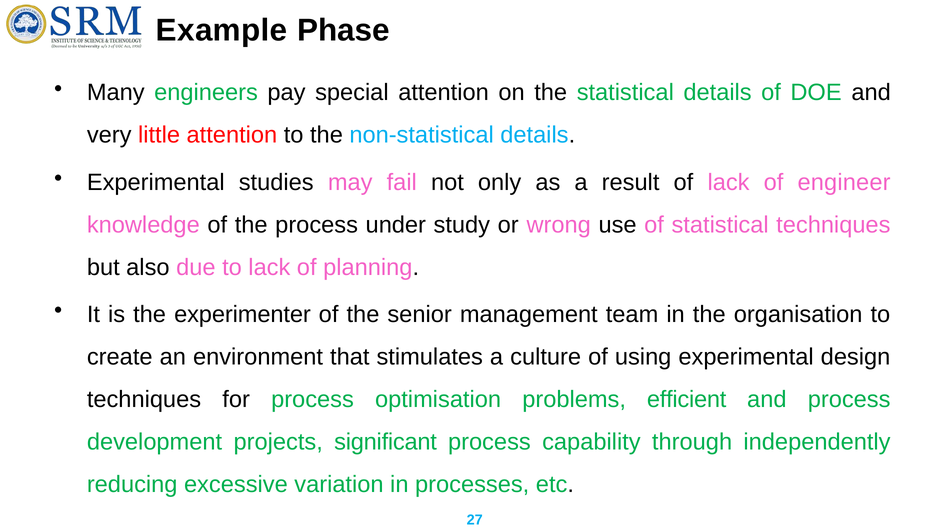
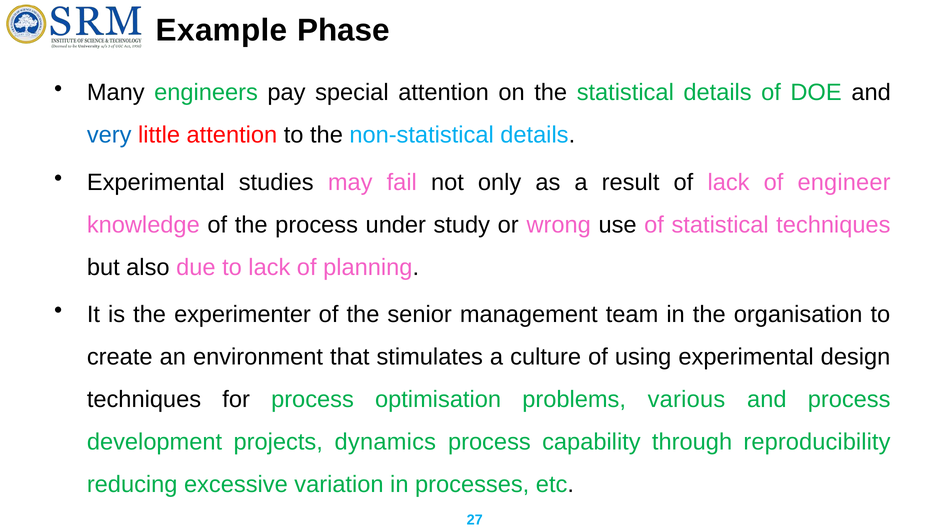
very colour: black -> blue
efficient: efficient -> various
significant: significant -> dynamics
independently: independently -> reproducibility
